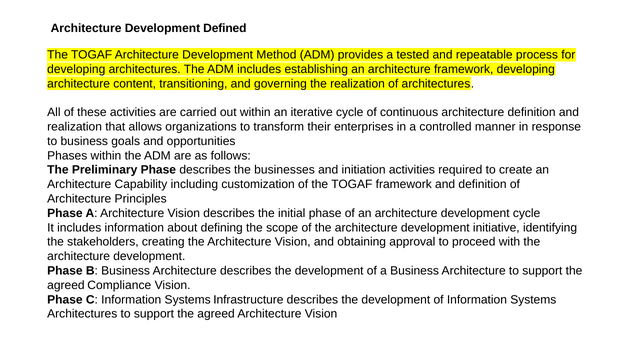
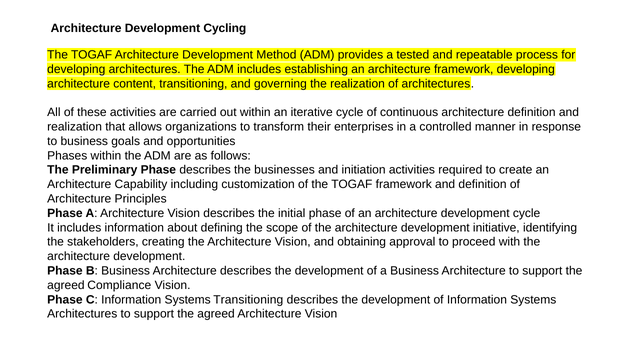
Defined: Defined -> Cycling
Systems Infrastructure: Infrastructure -> Transitioning
